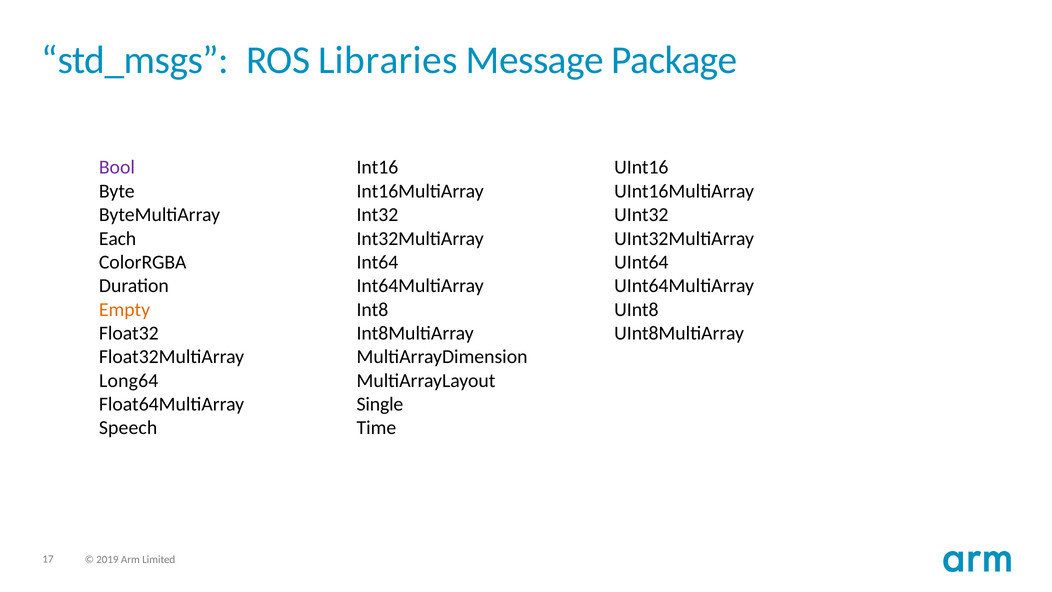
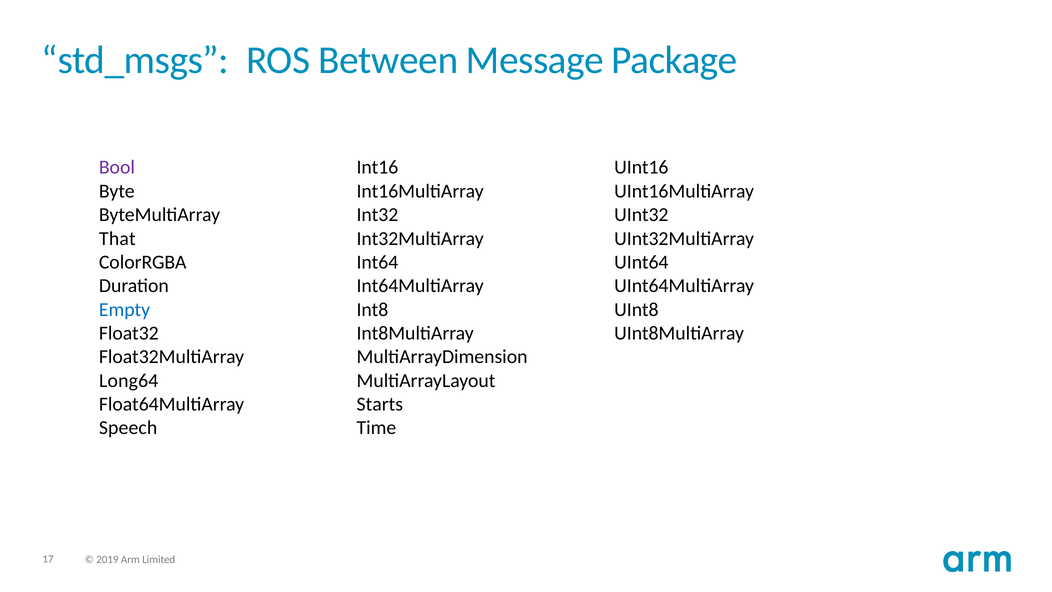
Libraries: Libraries -> Between
Each: Each -> That
Empty colour: orange -> blue
Single: Single -> Starts
